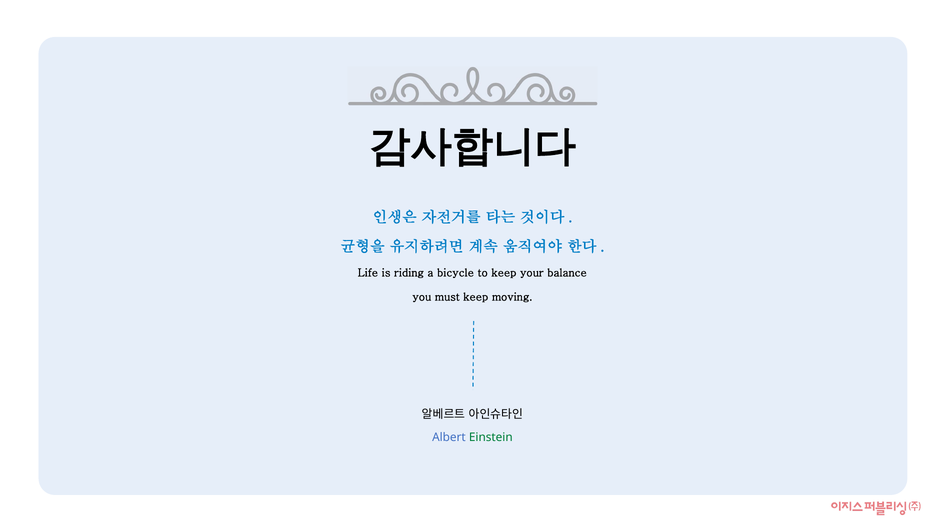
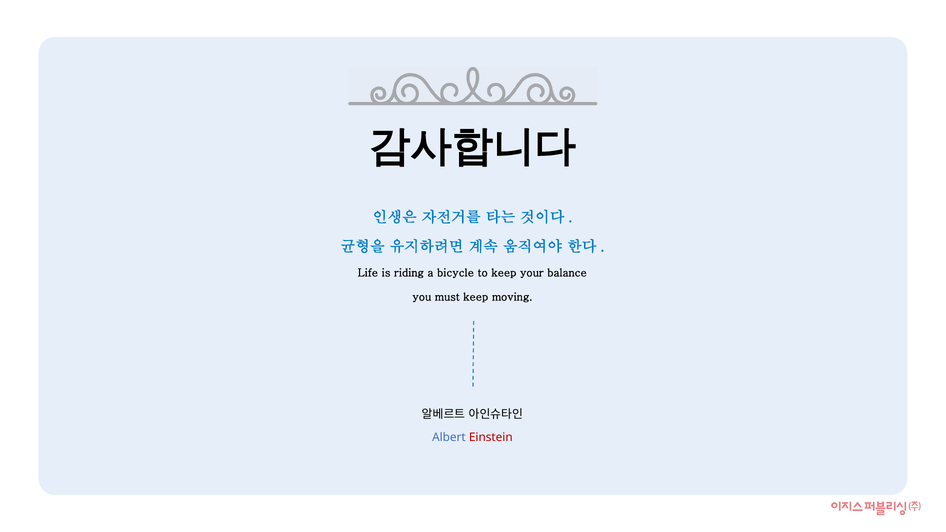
Einstein colour: green -> red
